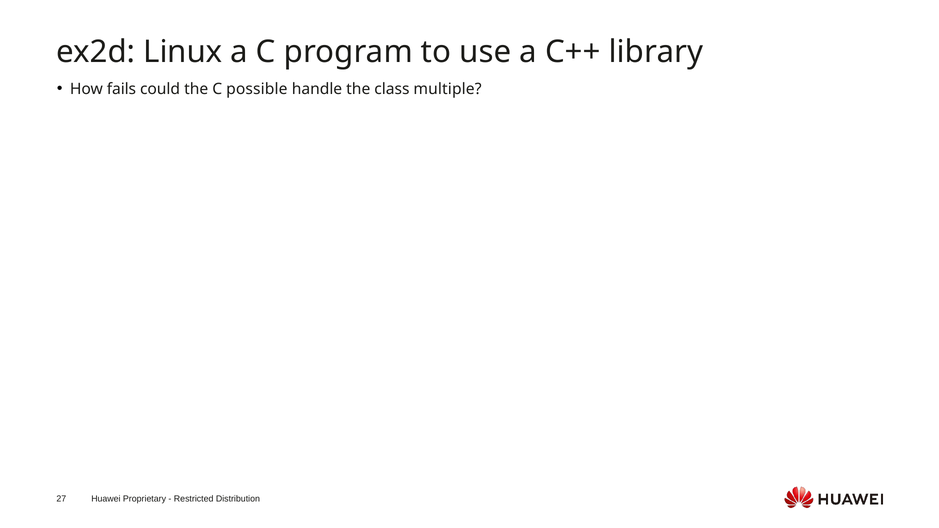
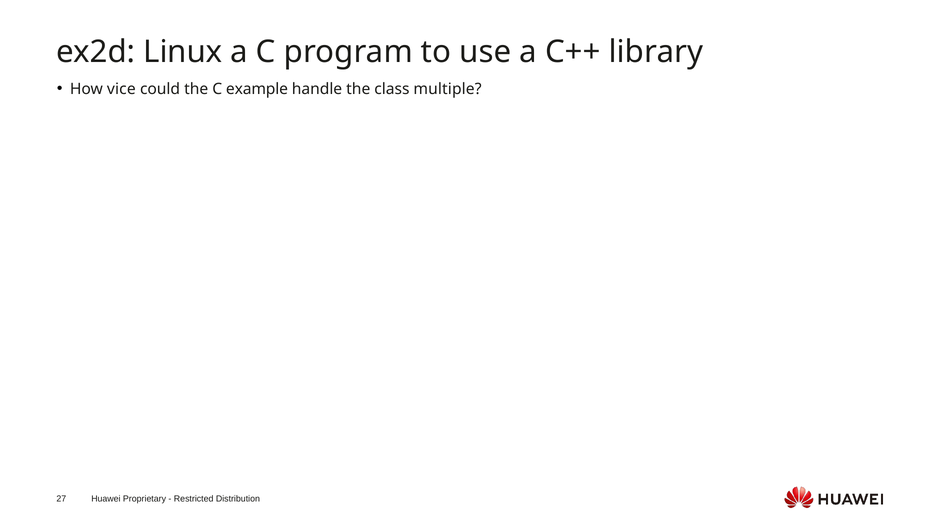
fails: fails -> vice
possible: possible -> example
